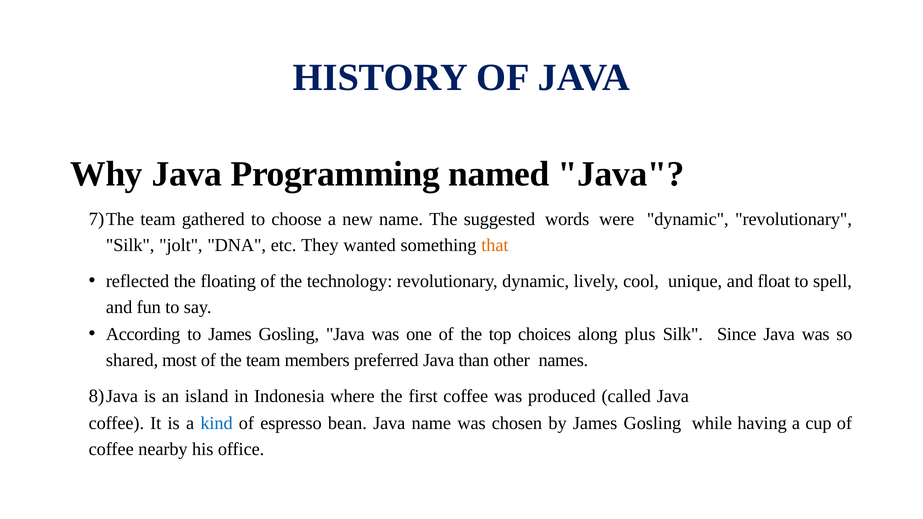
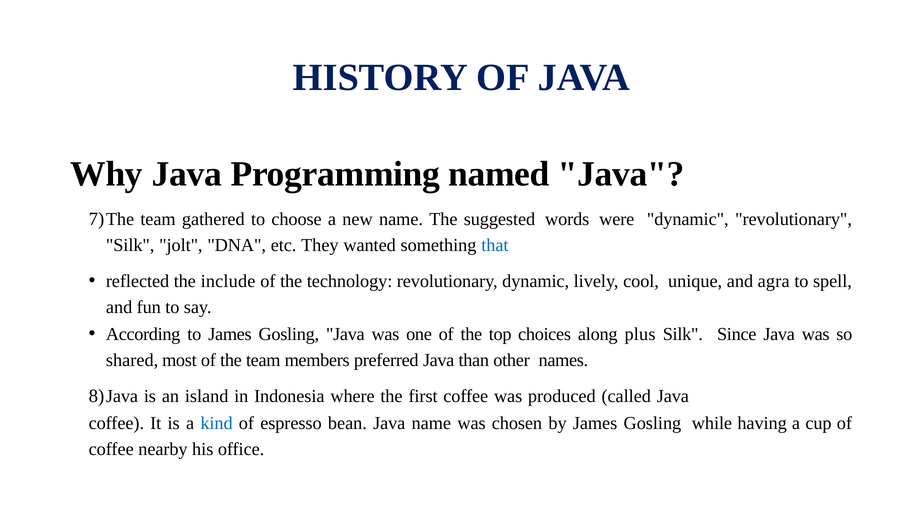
that colour: orange -> blue
floating: floating -> include
float: float -> agra
